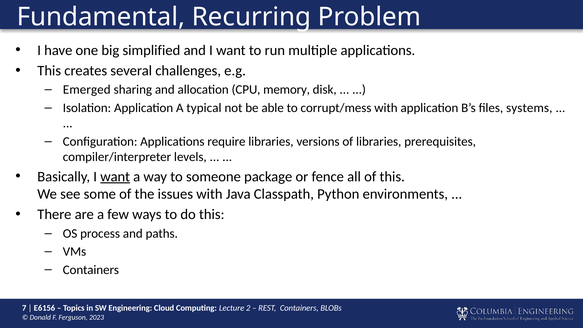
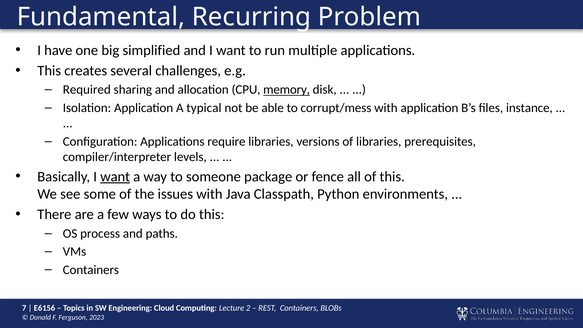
Emerged: Emerged -> Required
memory underline: none -> present
systems: systems -> instance
